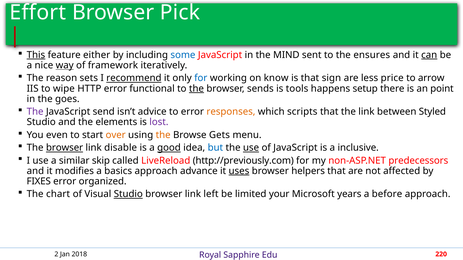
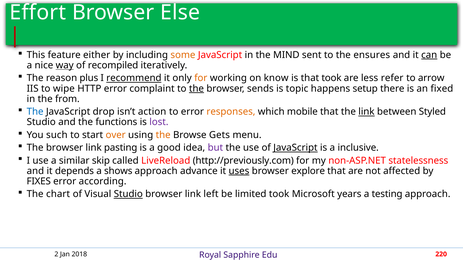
Pick: Pick -> Else
This underline: present -> none
some colour: blue -> orange
framework: framework -> recompiled
sets: sets -> plus
for at (201, 78) colour: blue -> orange
that sign: sign -> took
price: price -> refer
functional: functional -> complaint
tools: tools -> topic
point: point -> fixed
goes: goes -> from
The at (35, 112) colour: purple -> blue
send: send -> drop
advice: advice -> action
scripts: scripts -> mobile
link at (366, 112) underline: none -> present
elements: elements -> functions
even: even -> such
browser at (65, 148) underline: present -> none
disable: disable -> pasting
good underline: present -> none
but colour: blue -> purple
use at (251, 148) underline: present -> none
JavaScript at (295, 148) underline: none -> present
predecessors: predecessors -> statelessness
modifies: modifies -> depends
basics: basics -> shows
helpers: helpers -> explore
organized: organized -> according
limited your: your -> took
before: before -> testing
